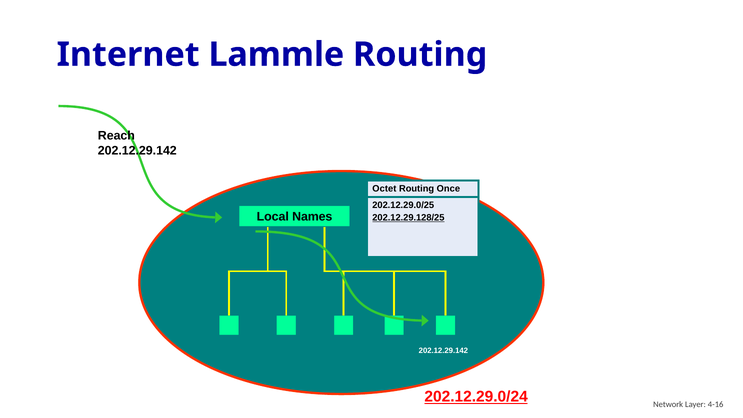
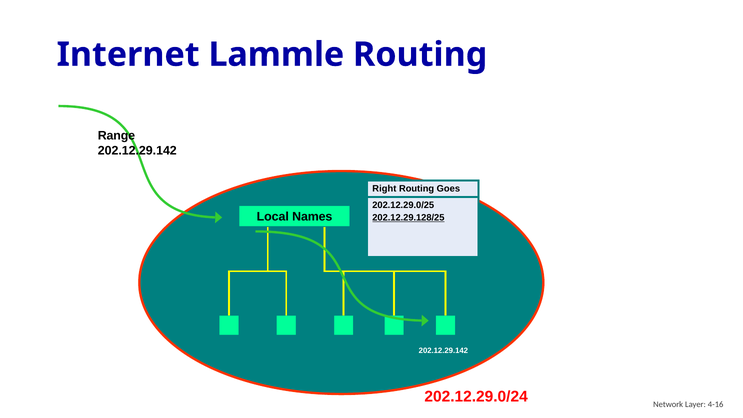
Reach: Reach -> Range
Octet: Octet -> Right
Once: Once -> Goes
202.12.29.0/24 underline: present -> none
